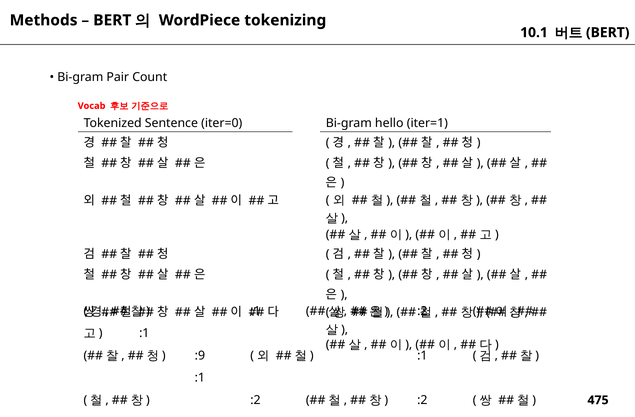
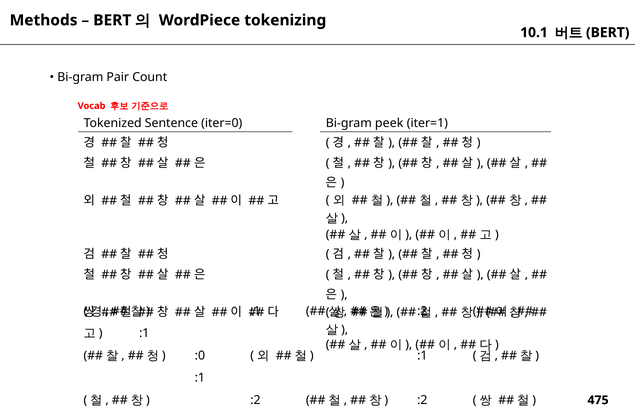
hello: hello -> peek
:9: :9 -> :0
